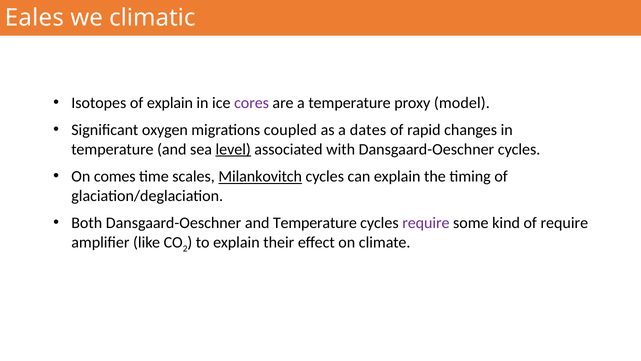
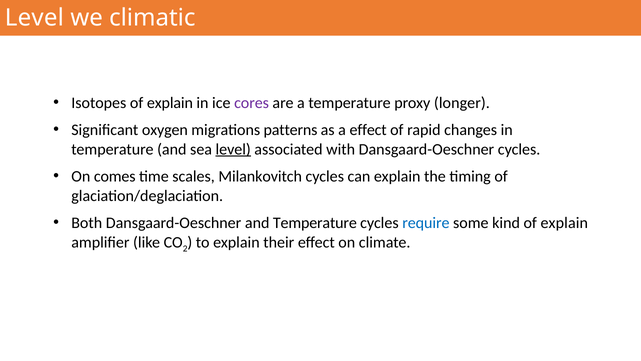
Eales at (34, 18): Eales -> Level
model: model -> longer
coupled: coupled -> patterns
a dates: dates -> effect
Milankovitch underline: present -> none
require at (426, 223) colour: purple -> blue
kind of require: require -> explain
